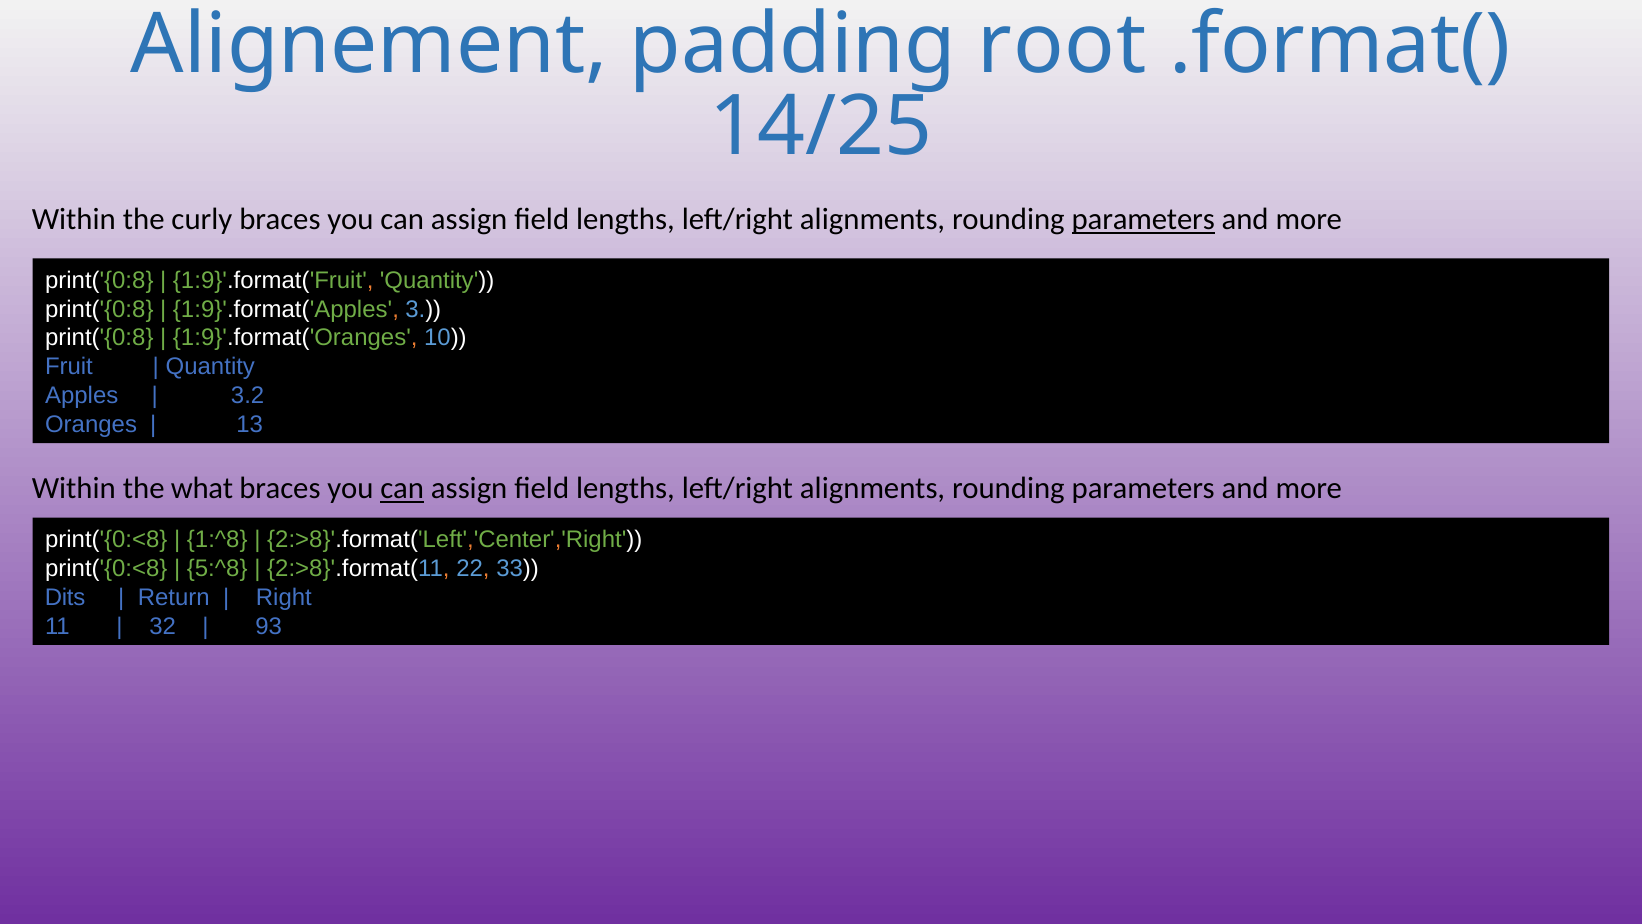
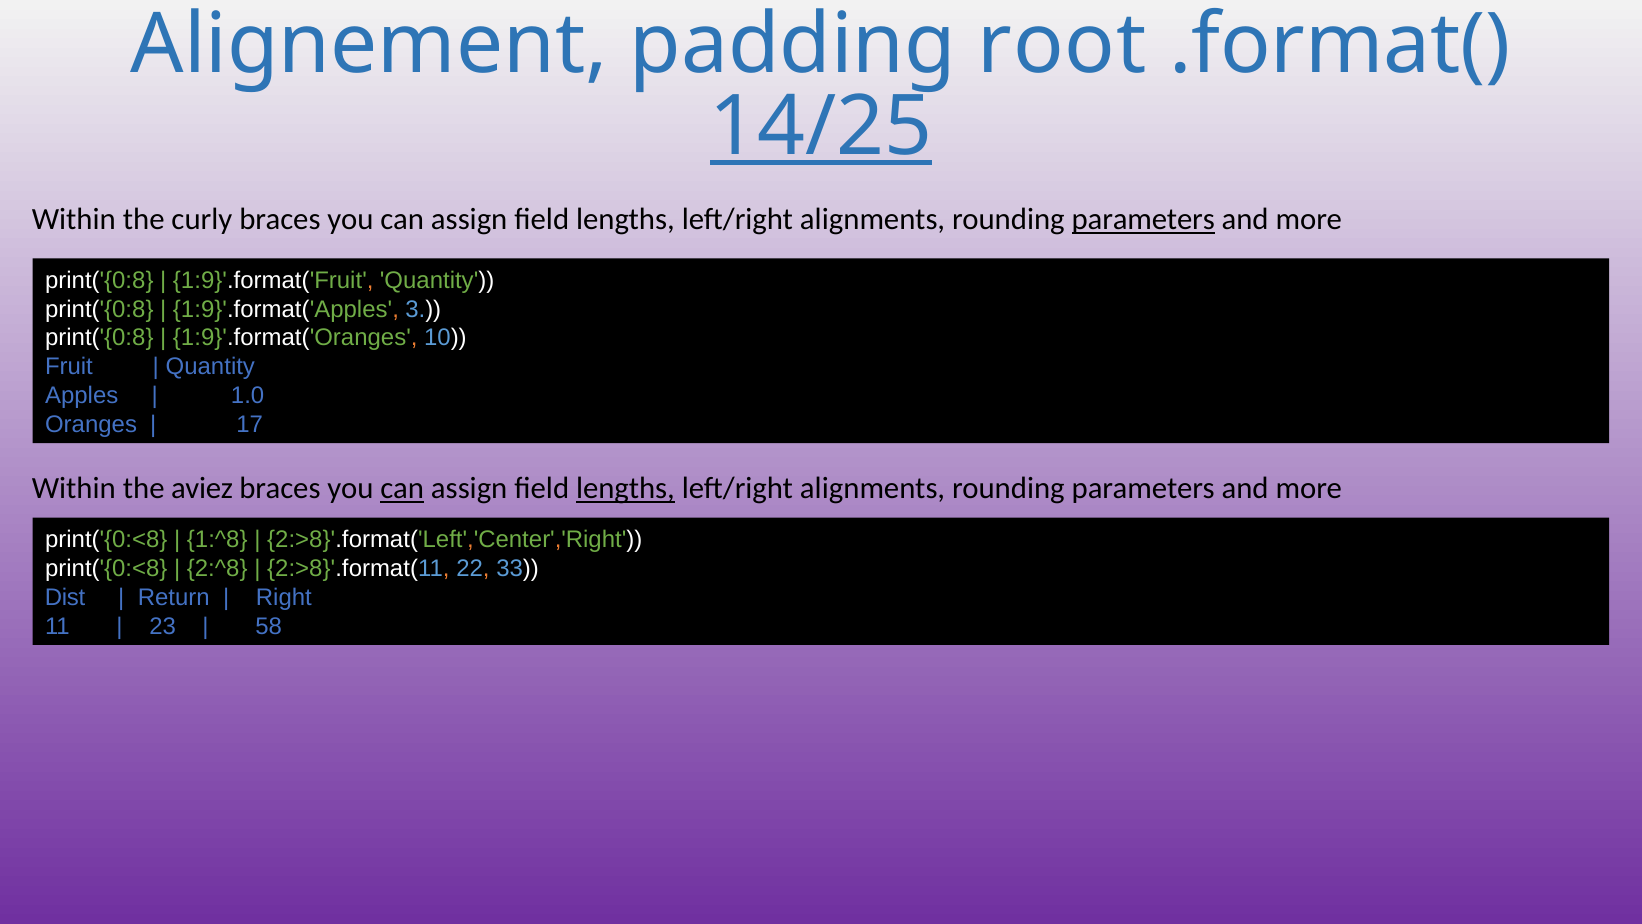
14/25 underline: none -> present
3.2: 3.2 -> 1.0
13: 13 -> 17
what: what -> aviez
lengths at (625, 488) underline: none -> present
5:^8: 5:^8 -> 2:^8
Dits: Dits -> Dist
32: 32 -> 23
93: 93 -> 58
